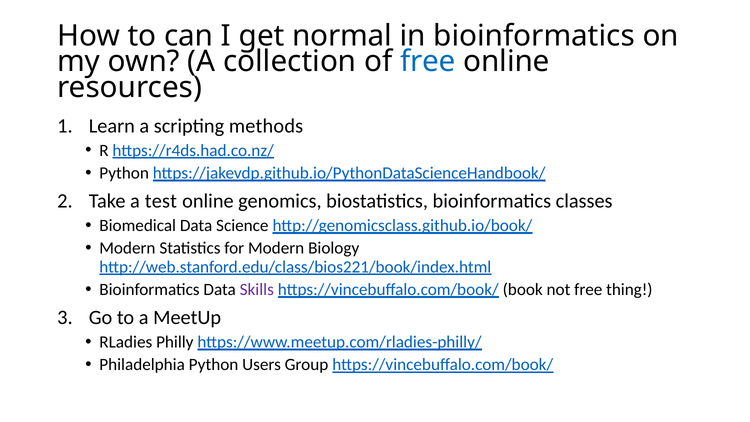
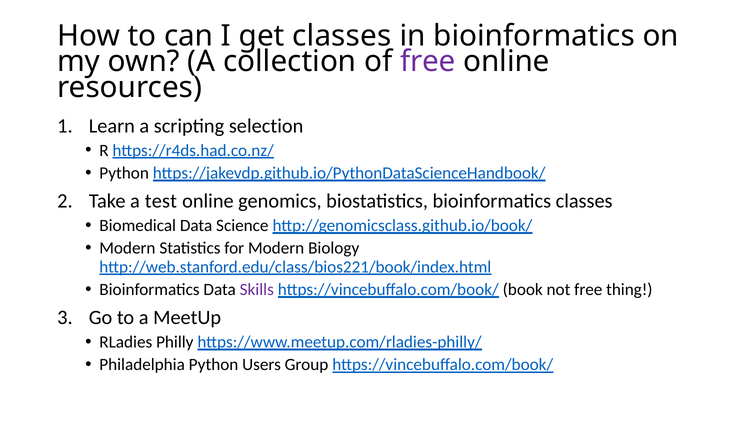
get normal: normal -> classes
free at (428, 62) colour: blue -> purple
methods: methods -> selection
